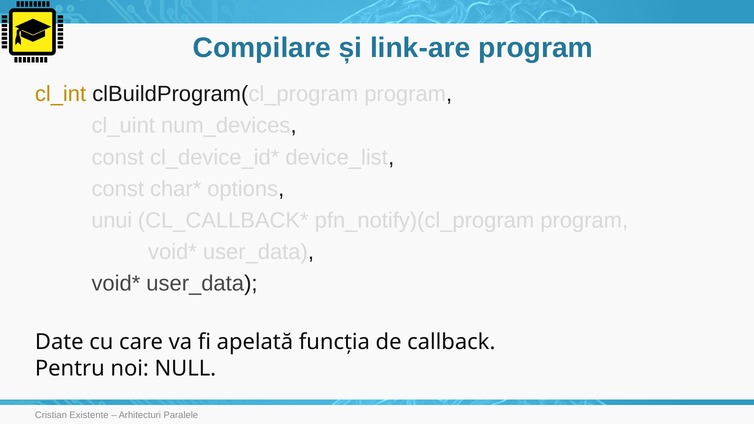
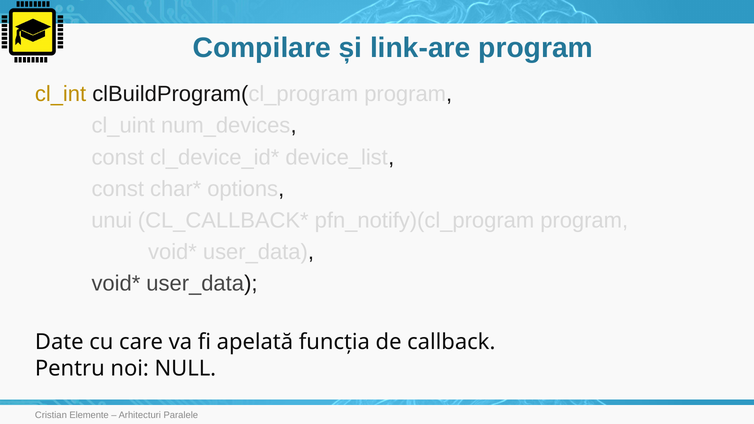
Existente: Existente -> Elemente
